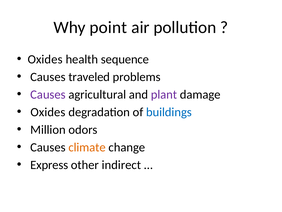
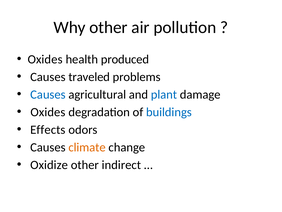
Why point: point -> other
sequence: sequence -> produced
Causes at (48, 94) colour: purple -> blue
plant colour: purple -> blue
Million: Million -> Effects
Express: Express -> Oxidize
